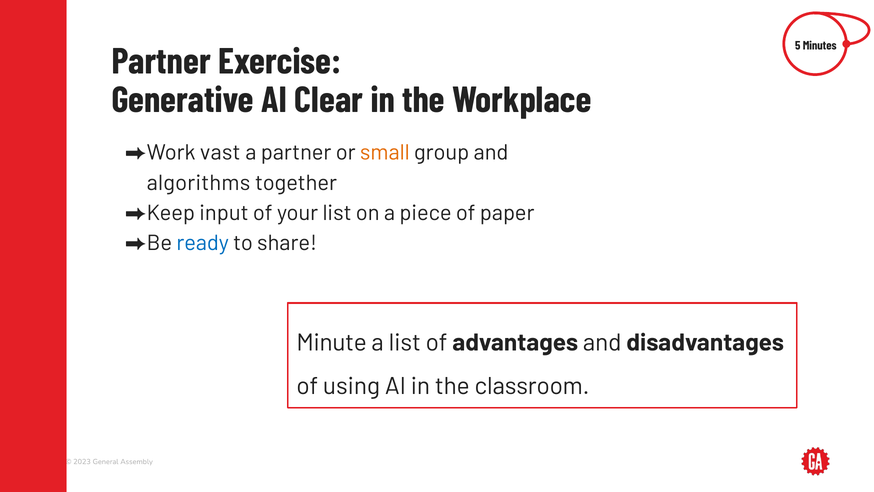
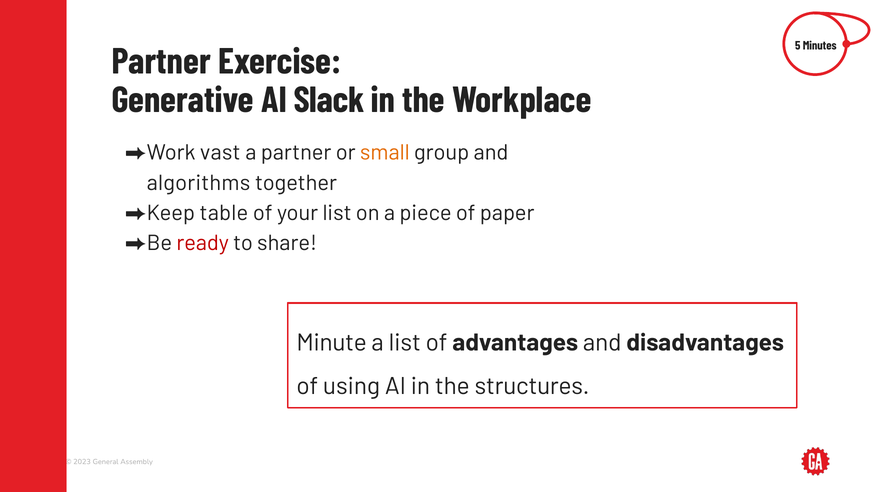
Clear: Clear -> Slack
input: input -> table
ready colour: blue -> red
classroom: classroom -> structures
